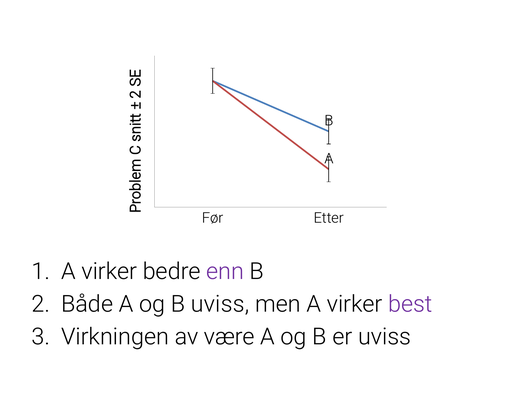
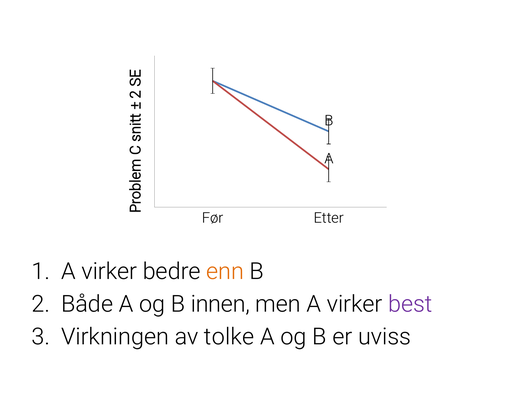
enn colour: purple -> orange
B uviss: uviss -> innen
være: være -> tolke
